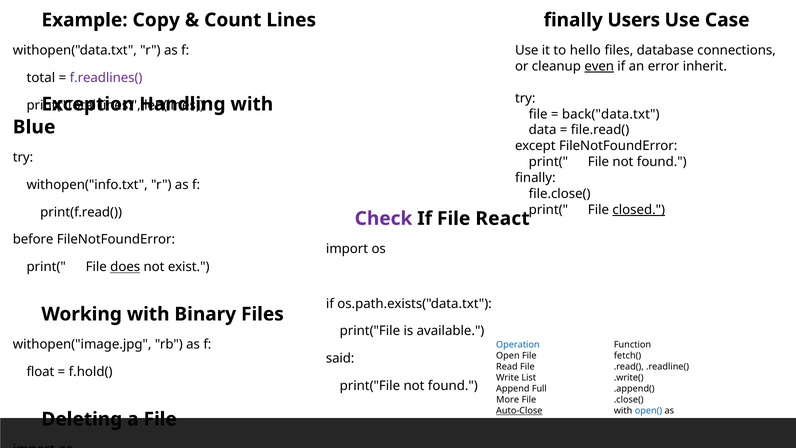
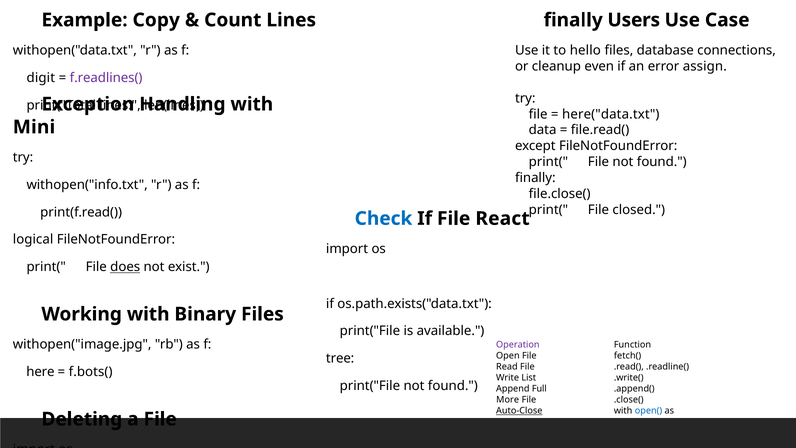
even underline: present -> none
inherit: inherit -> assign
total: total -> digit
back("data.txt: back("data.txt -> here("data.txt
Blue: Blue -> Mini
closed underline: present -> none
Check colour: purple -> blue
before: before -> logical
Operation colour: blue -> purple
said: said -> tree
float: float -> here
f.hold(: f.hold( -> f.bots(
